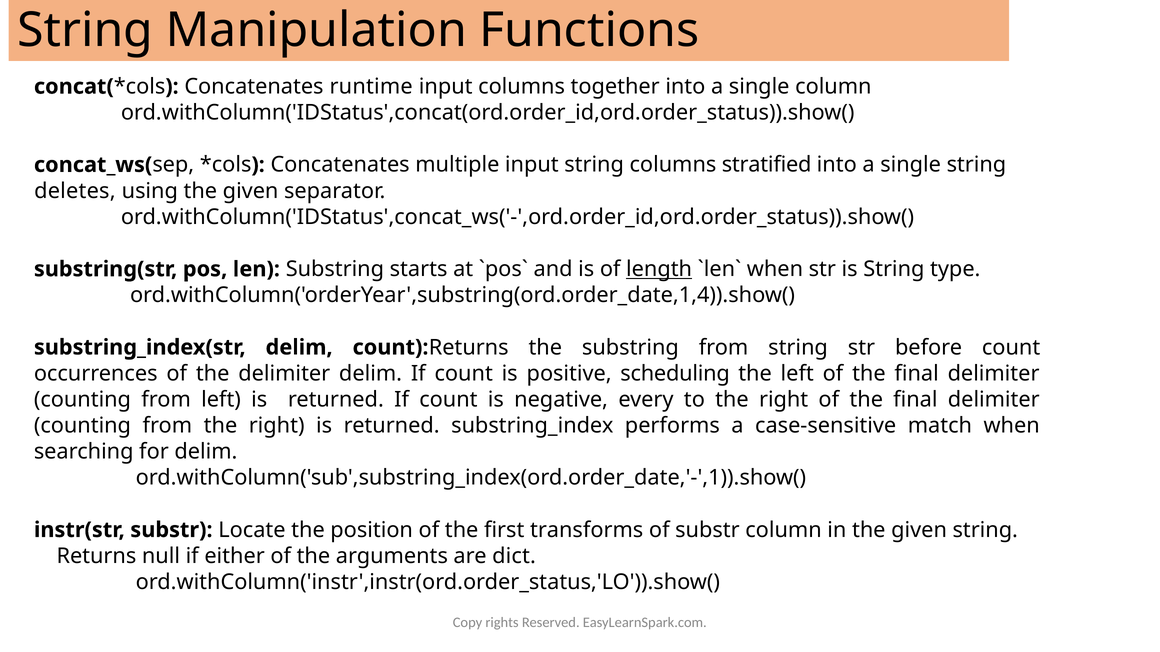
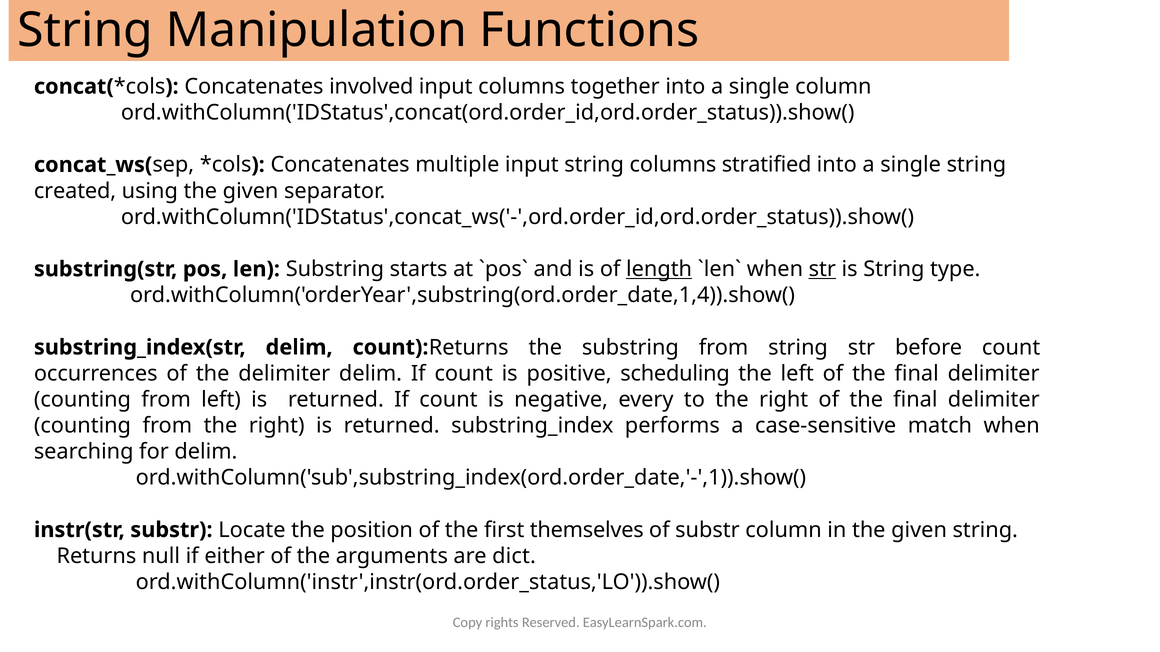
runtime: runtime -> involved
deletes: deletes -> created
str at (822, 269) underline: none -> present
transforms: transforms -> themselves
